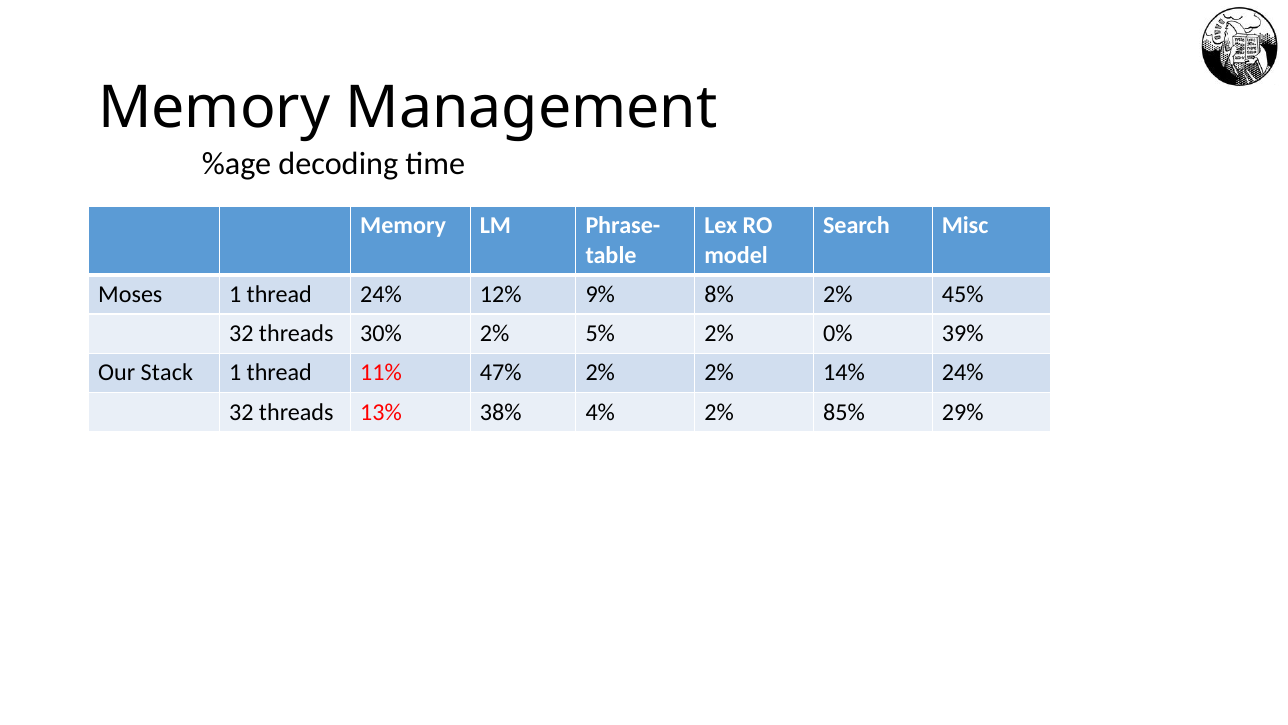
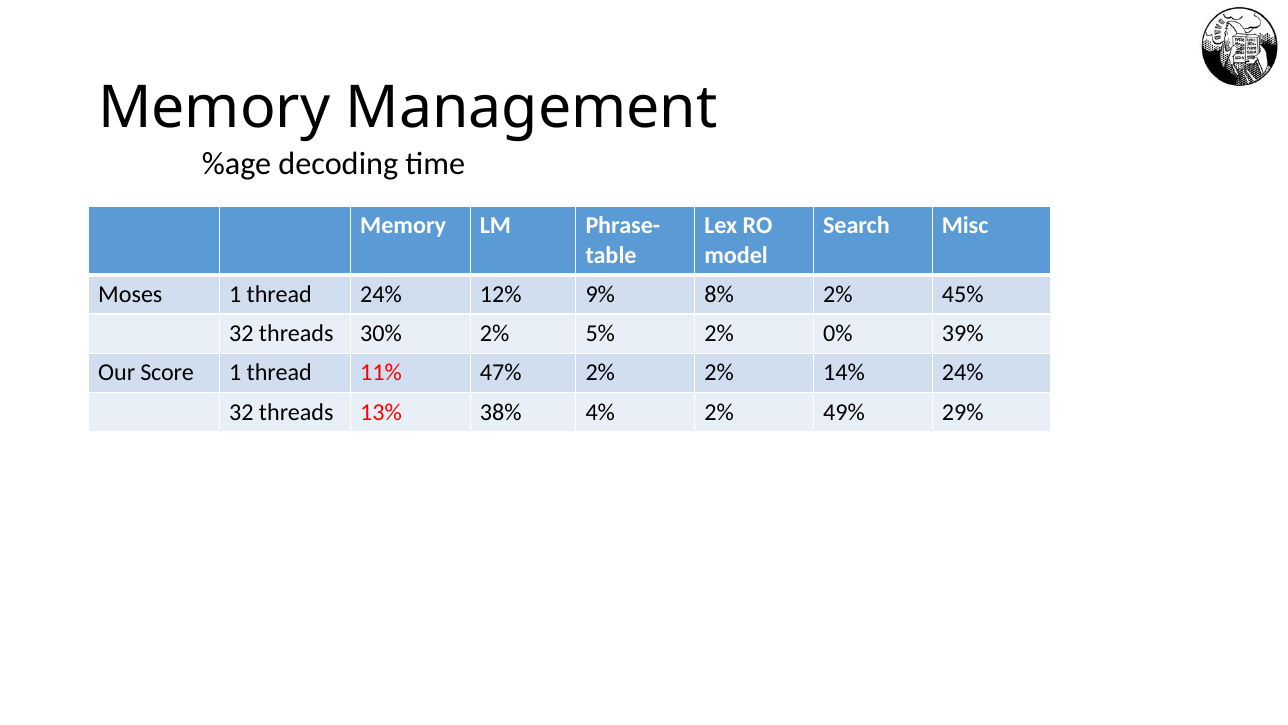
Stack: Stack -> Score
85%: 85% -> 49%
